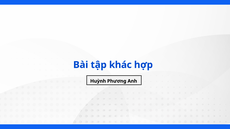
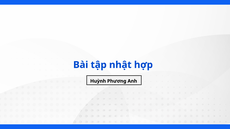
khác: khác -> nhật
